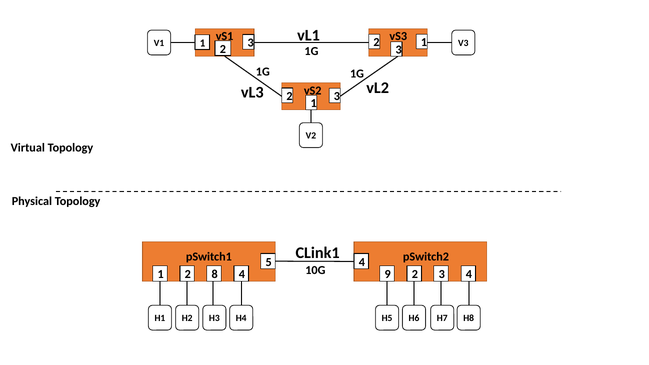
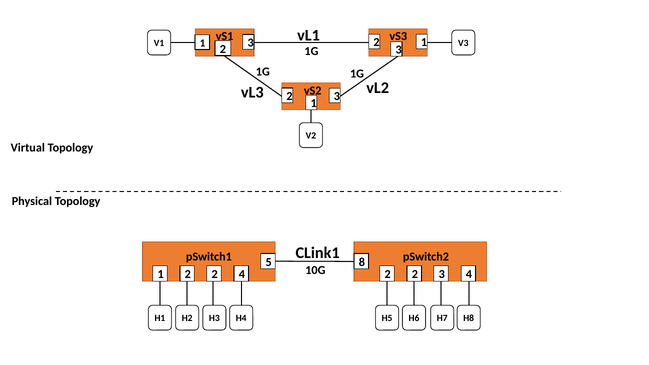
5 4: 4 -> 8
1 2 8: 8 -> 2
4 9: 9 -> 2
